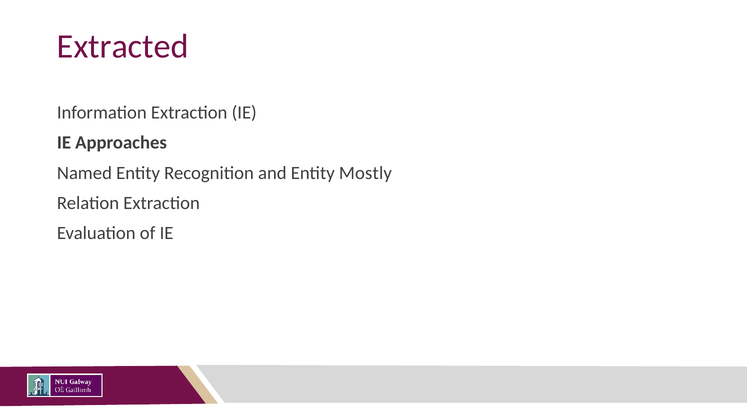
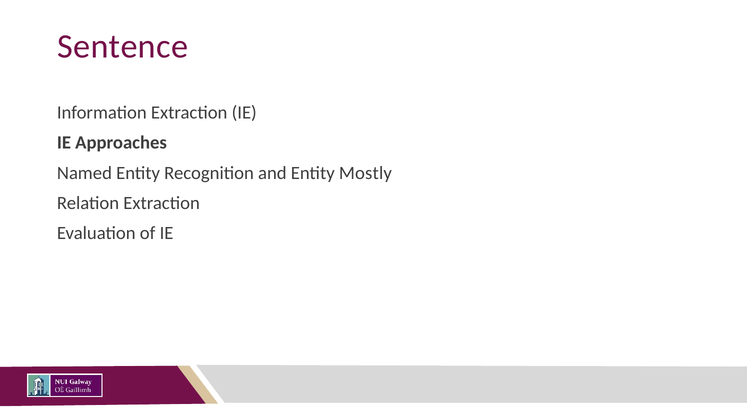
Extracted: Extracted -> Sentence
